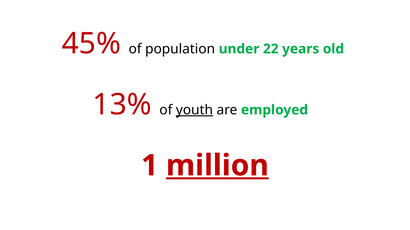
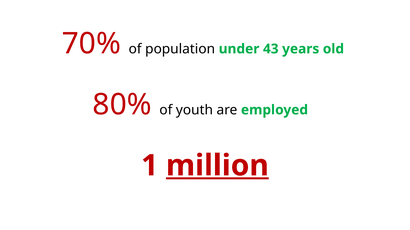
45%: 45% -> 70%
22: 22 -> 43
13%: 13% -> 80%
youth underline: present -> none
